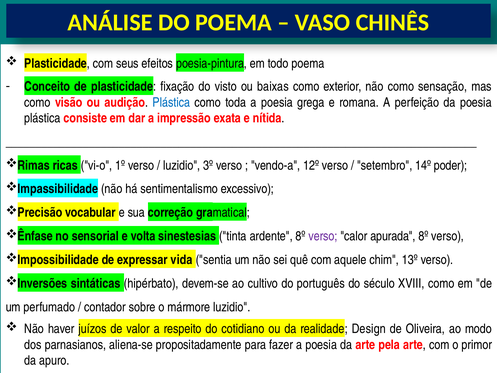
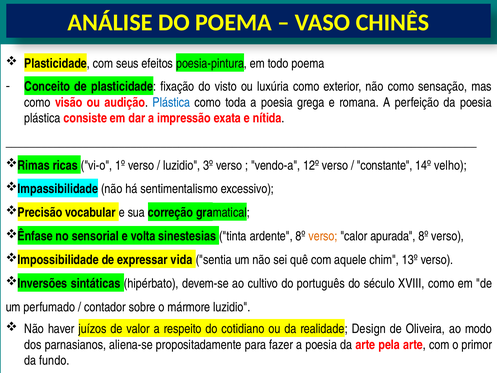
baixas: baixas -> luxúria
setembro: setembro -> constante
poder: poder -> velho
verso at (323, 236) colour: purple -> orange
apuro: apuro -> fundo
